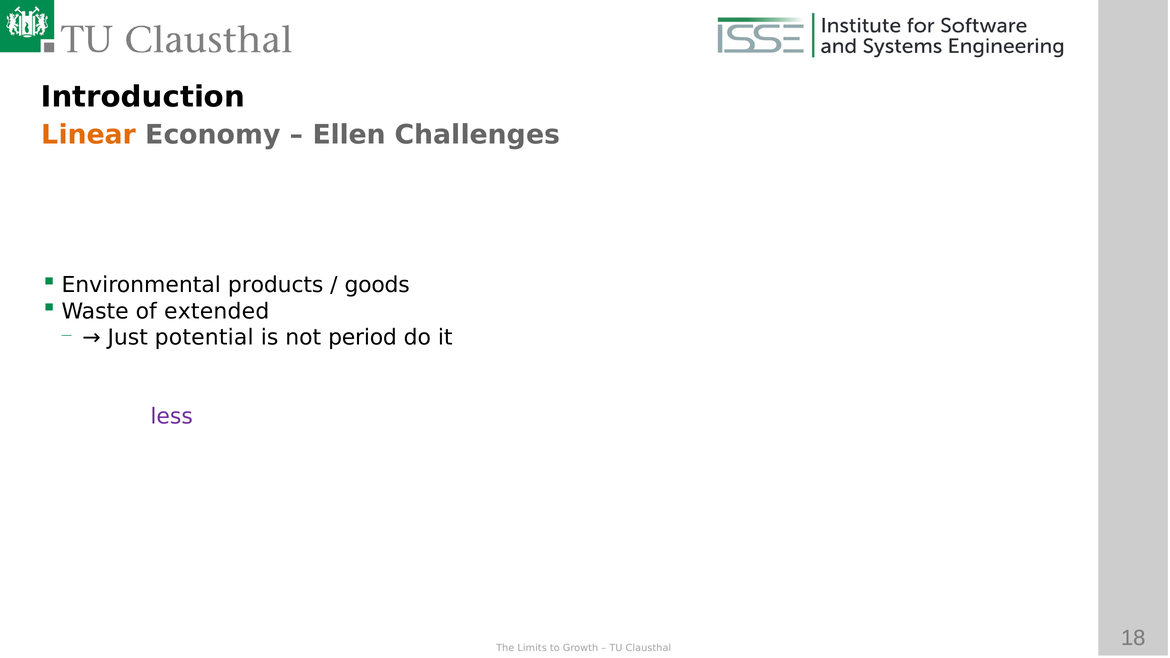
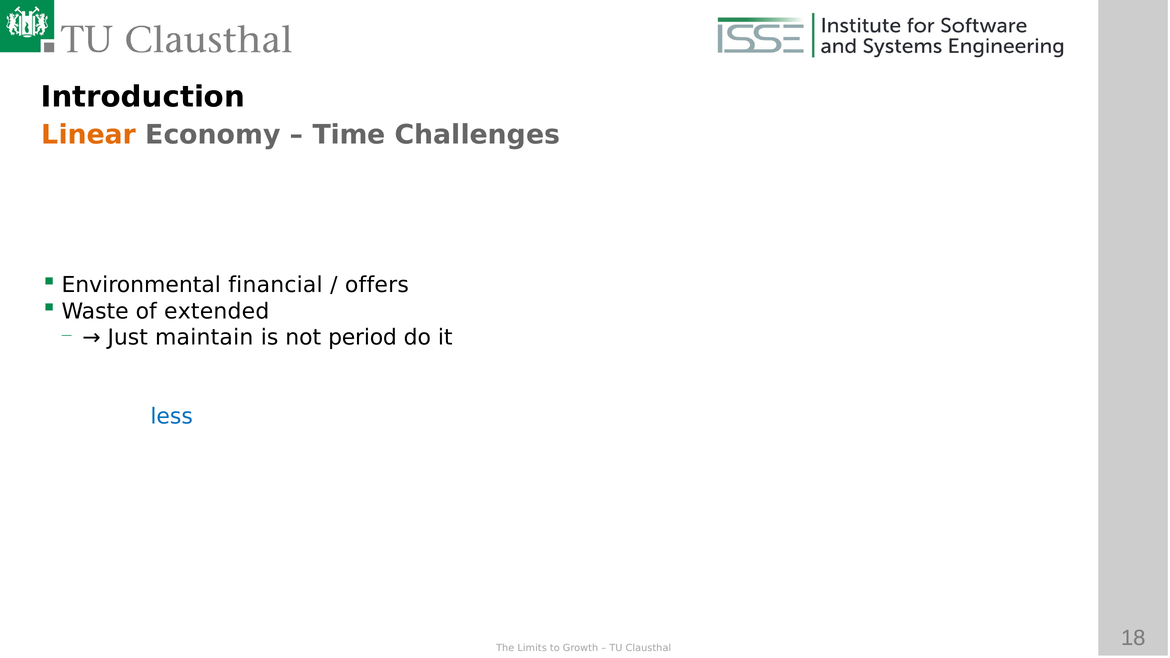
Ellen: Ellen -> Time
products: products -> financial
goods: goods -> offers
potential: potential -> maintain
less colour: purple -> blue
